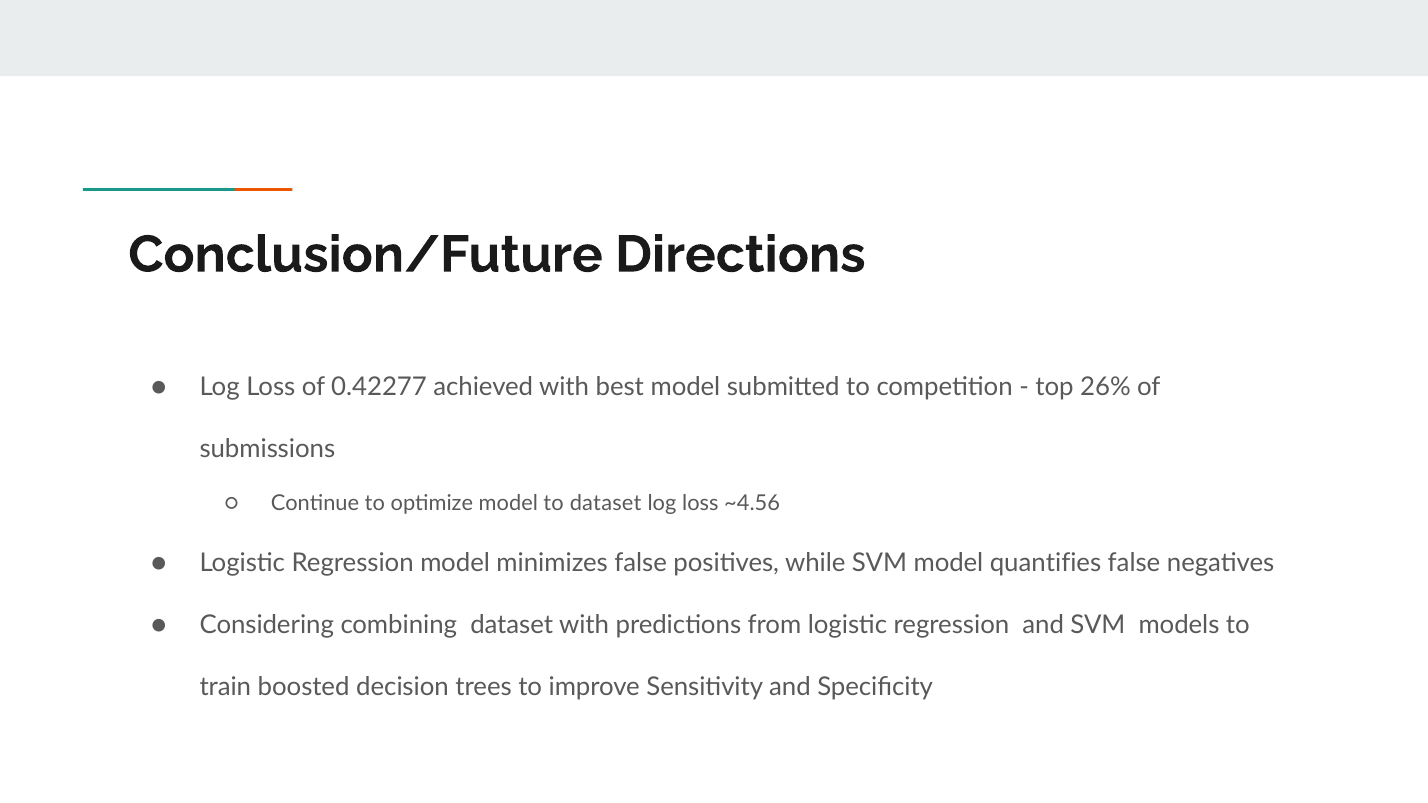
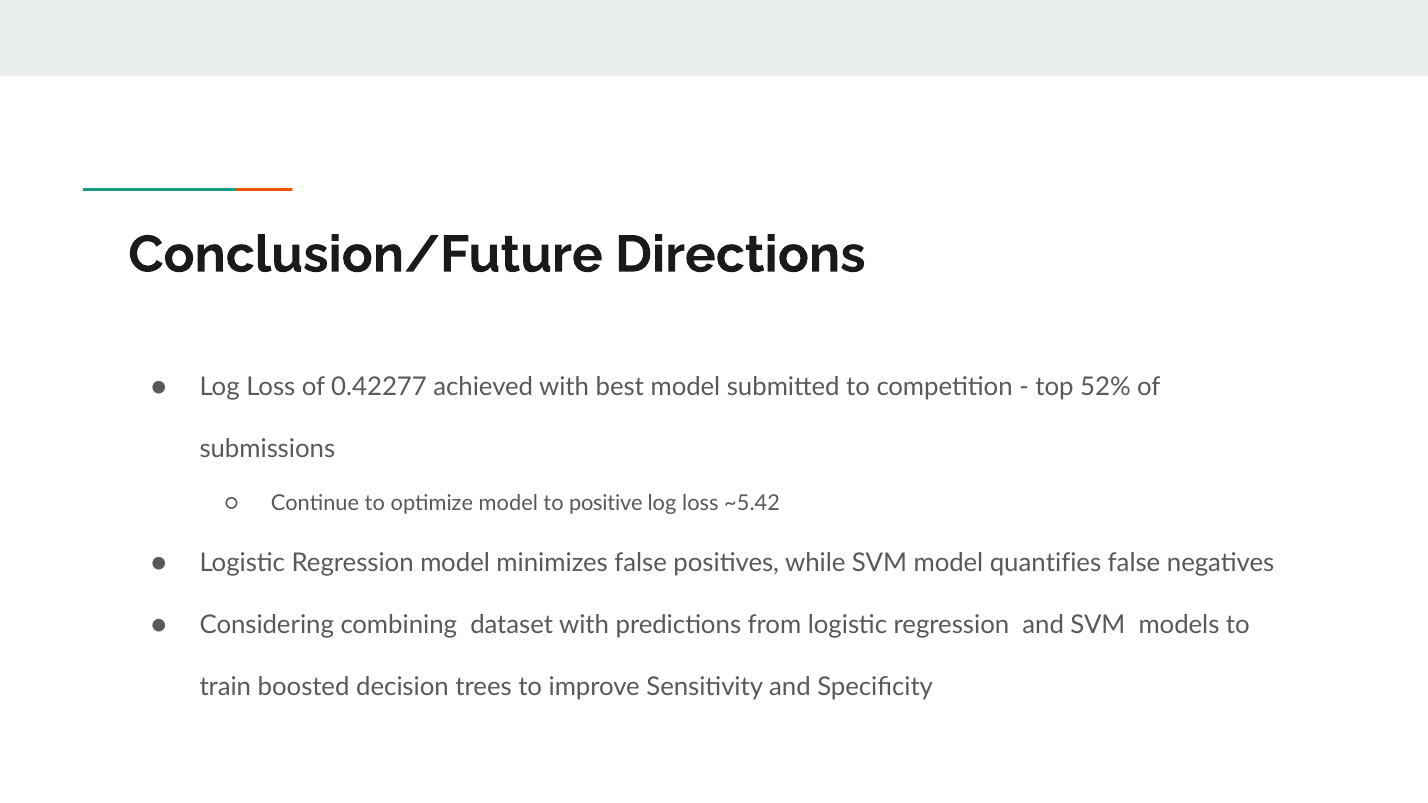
26%: 26% -> 52%
to dataset: dataset -> positive
~4.56: ~4.56 -> ~5.42
